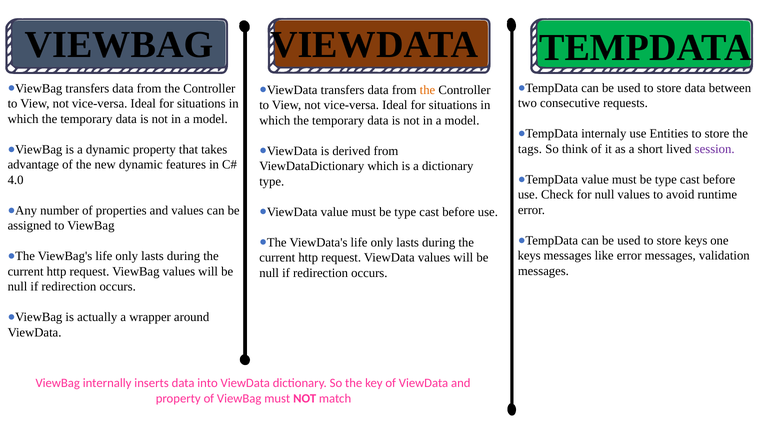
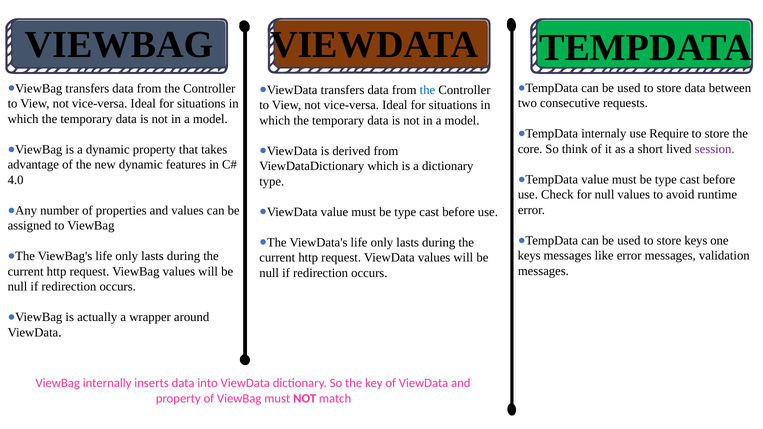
the at (427, 90) colour: orange -> blue
Entities: Entities -> Require
tags: tags -> core
